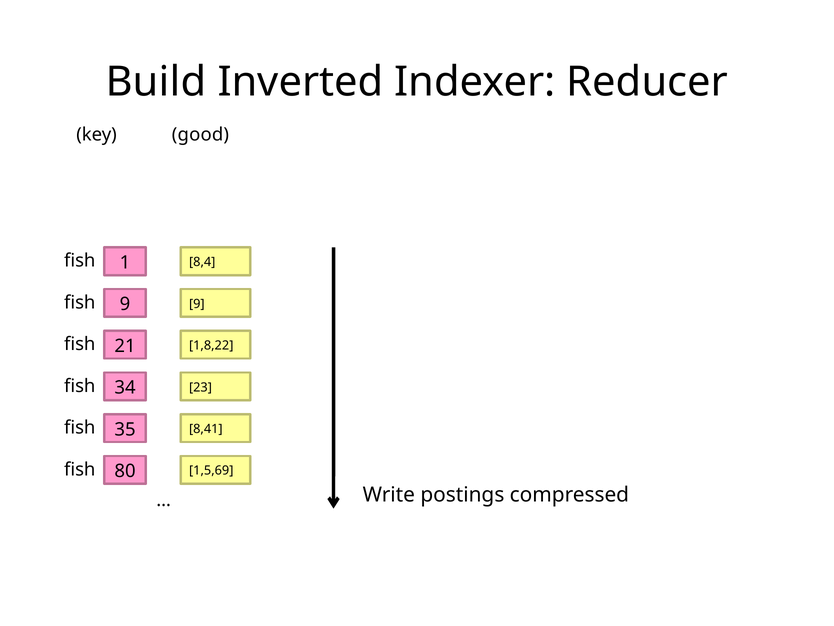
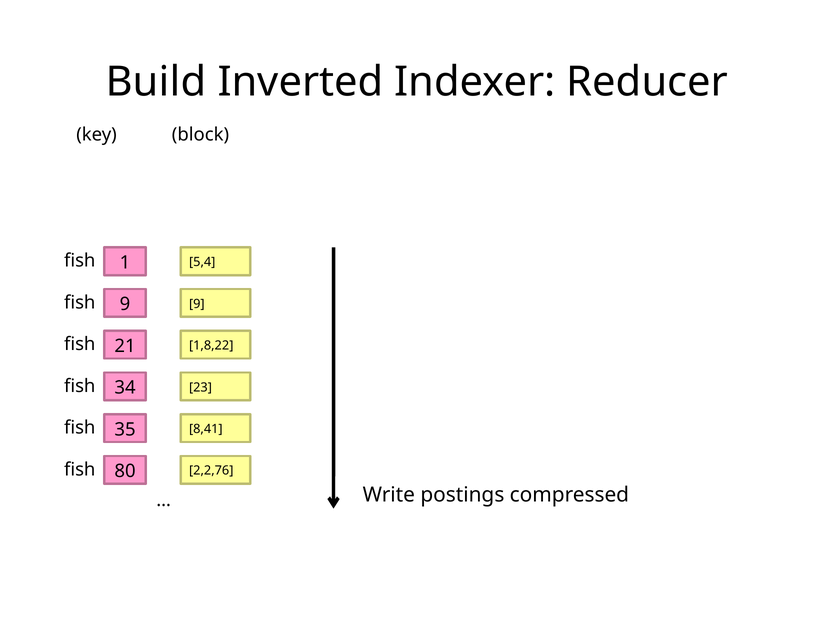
good: good -> block
8,4: 8,4 -> 5,4
1,5,69: 1,5,69 -> 2,2,76
